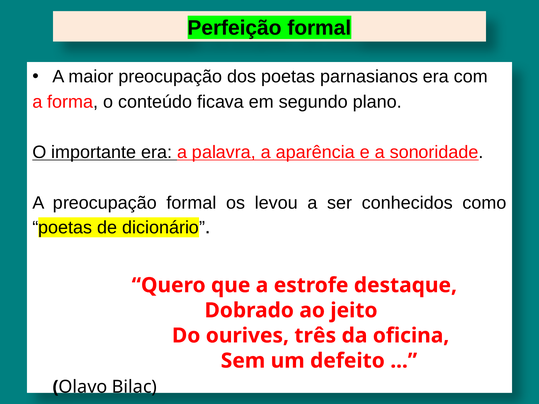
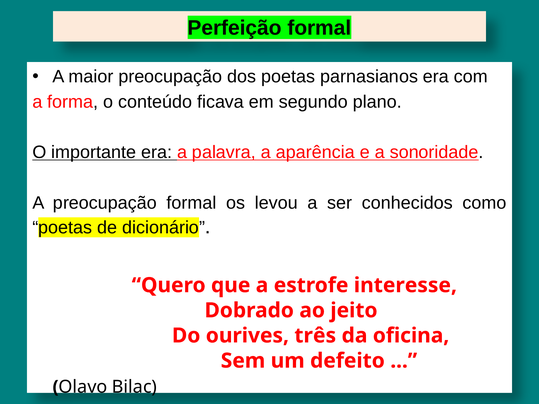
destaque: destaque -> interesse
